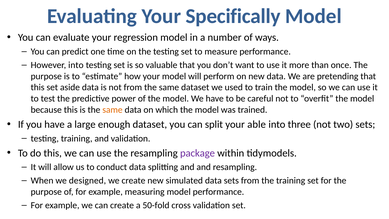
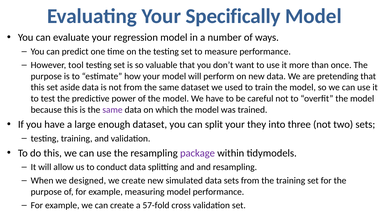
However into: into -> tool
same at (112, 110) colour: orange -> purple
able: able -> they
50-fold: 50-fold -> 57-fold
